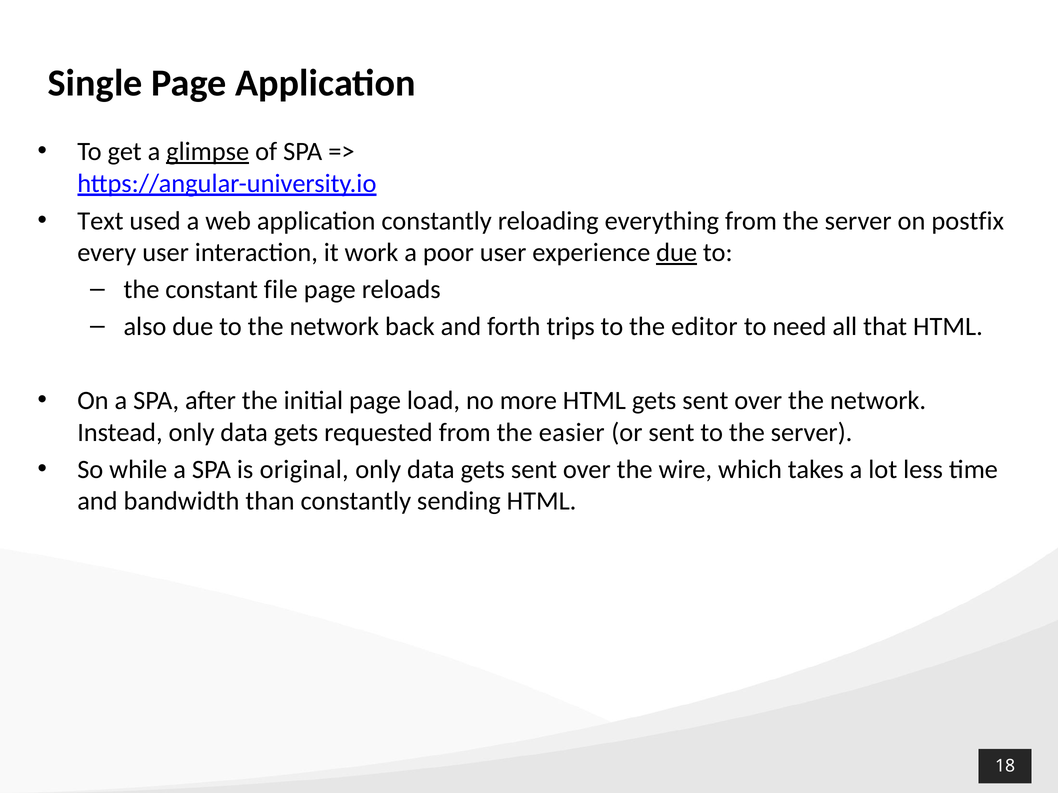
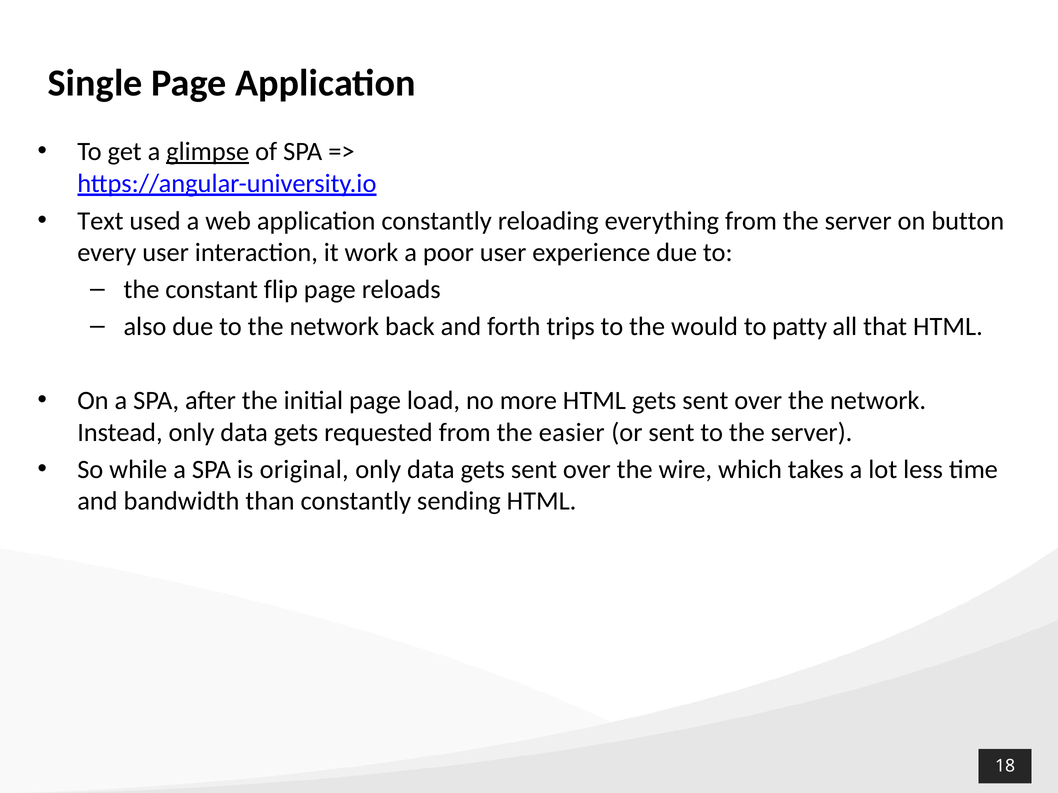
postfix: postfix -> button
due at (677, 253) underline: present -> none
file: file -> flip
editor: editor -> would
need: need -> patty
